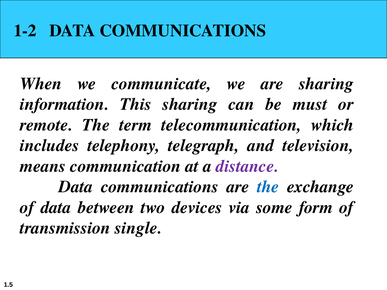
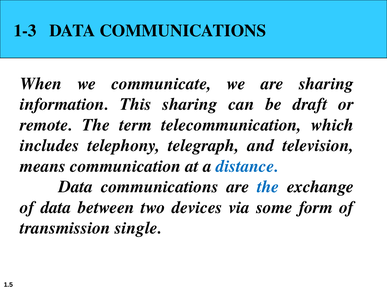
1-2: 1-2 -> 1-3
must: must -> draft
distance colour: purple -> blue
